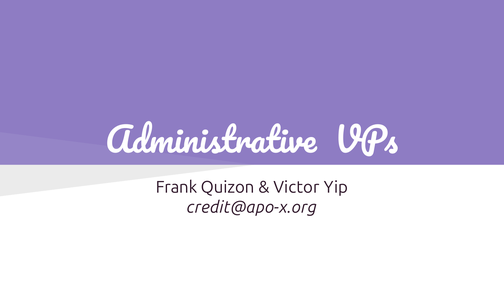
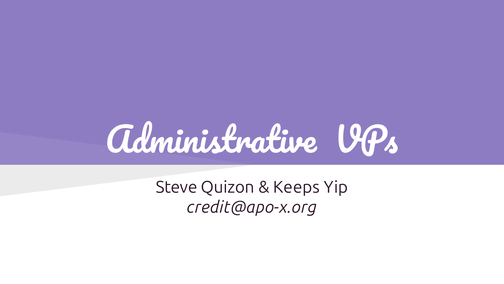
Frank: Frank -> Steve
Victor: Victor -> Keeps
